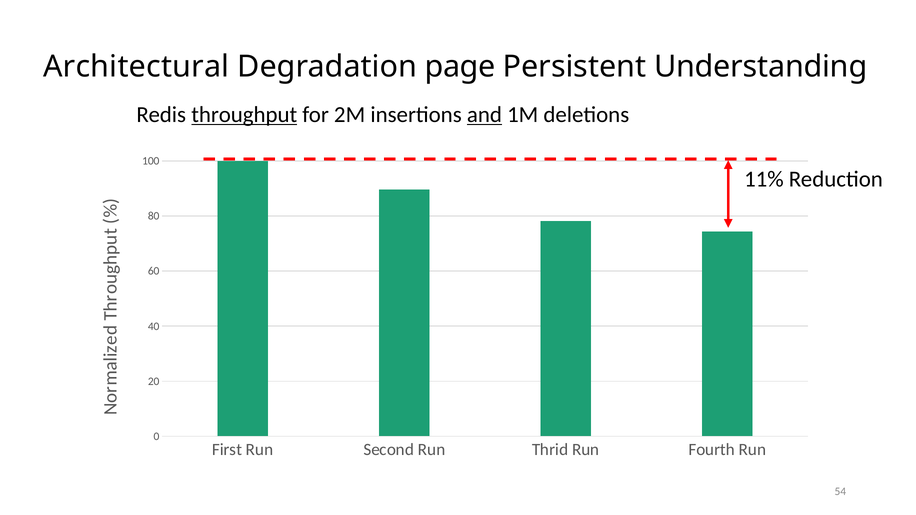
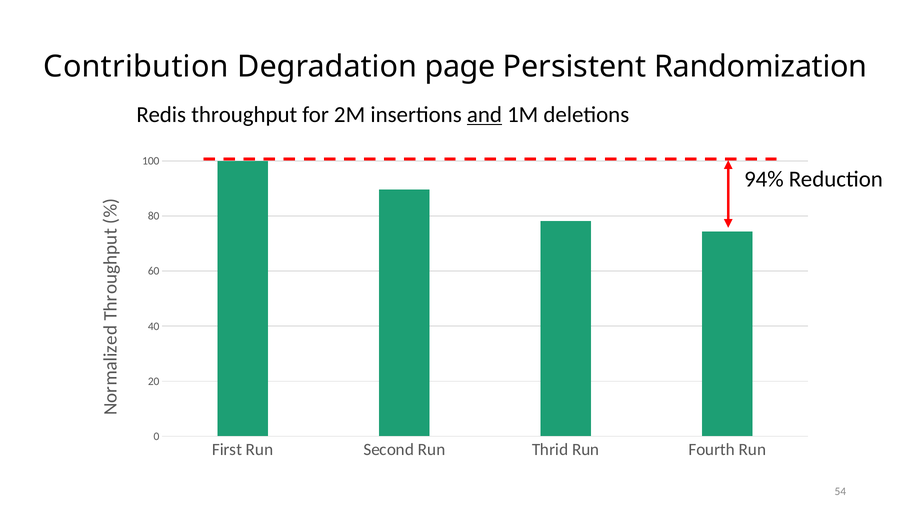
Architectural: Architectural -> Contribution
Understanding: Understanding -> Randomization
throughput underline: present -> none
11%: 11% -> 94%
